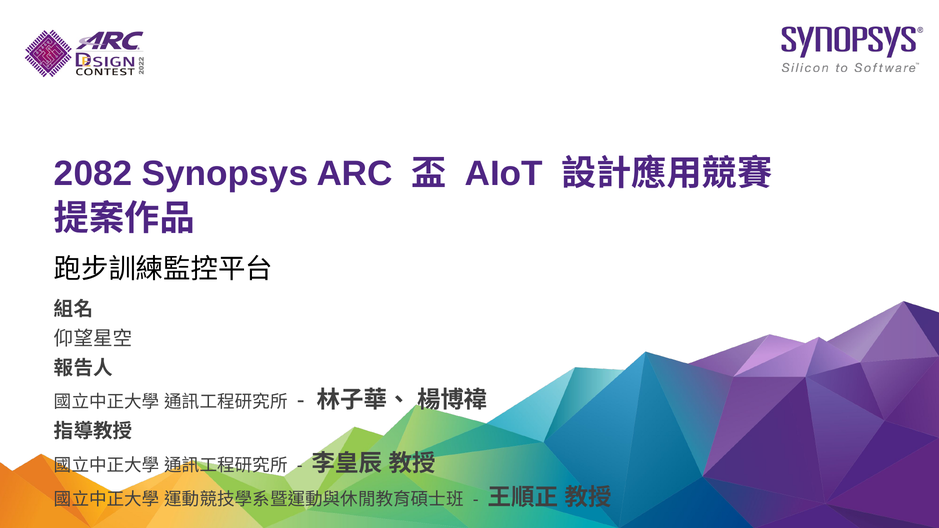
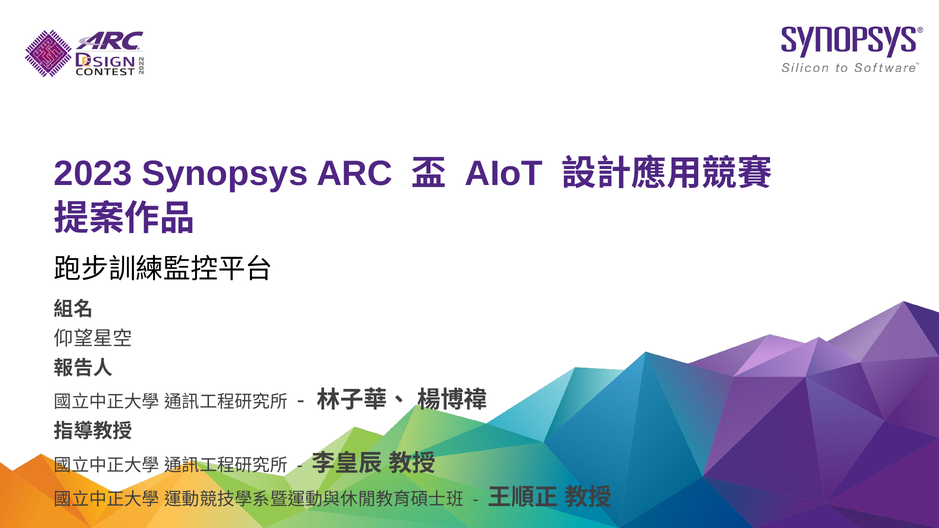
2082: 2082 -> 2023
